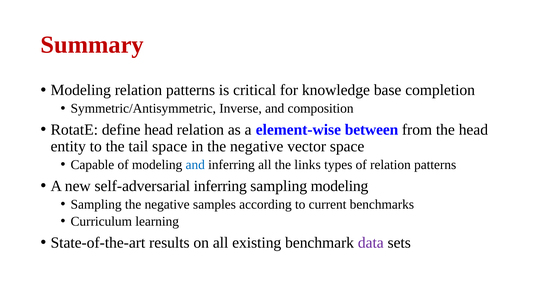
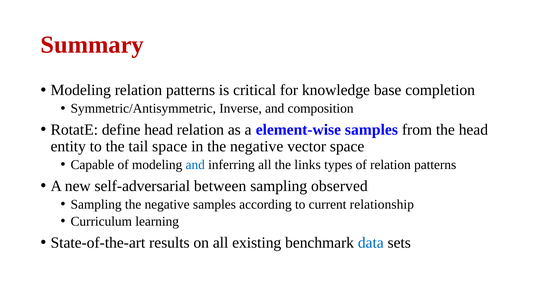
element-wise between: between -> samples
self-adversarial inferring: inferring -> between
sampling modeling: modeling -> observed
benchmarks: benchmarks -> relationship
data colour: purple -> blue
